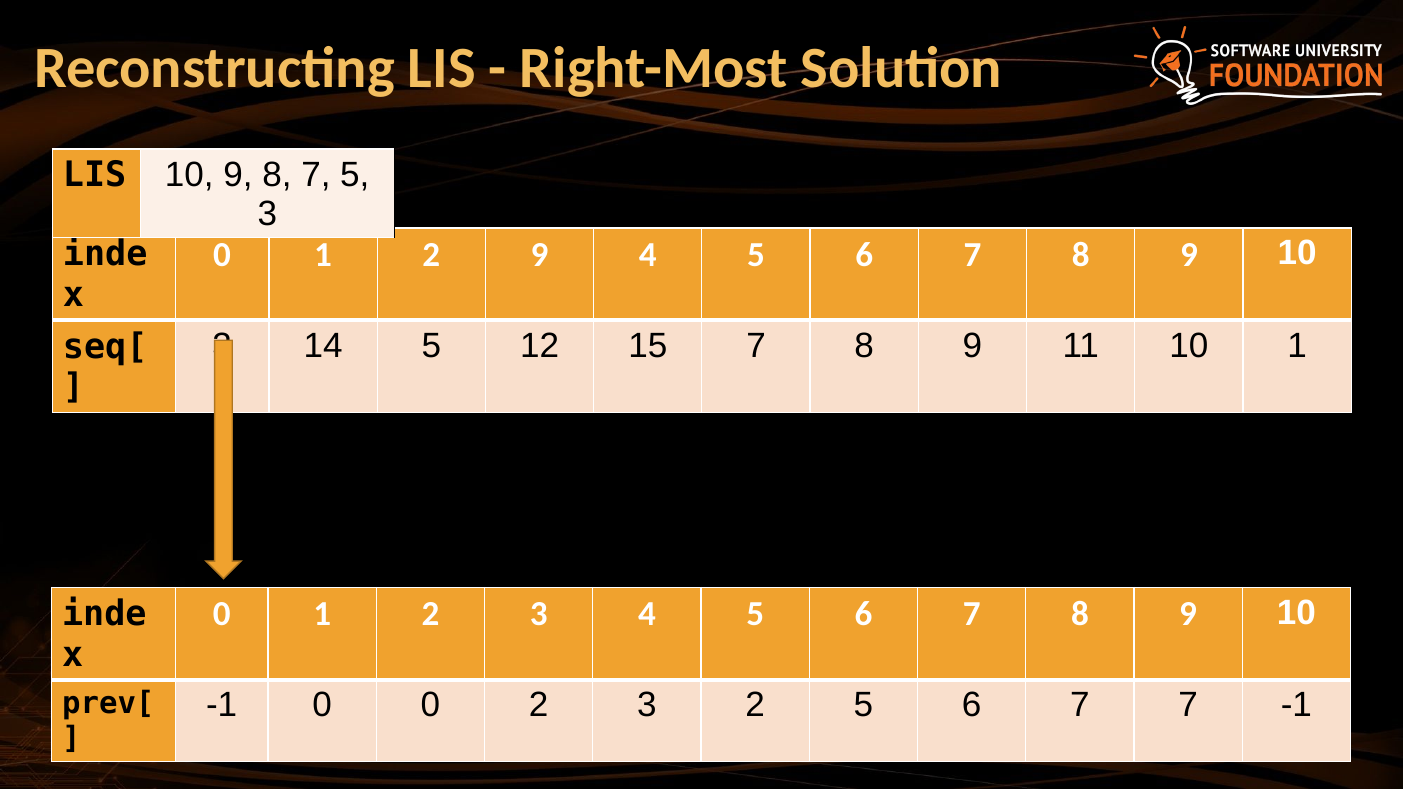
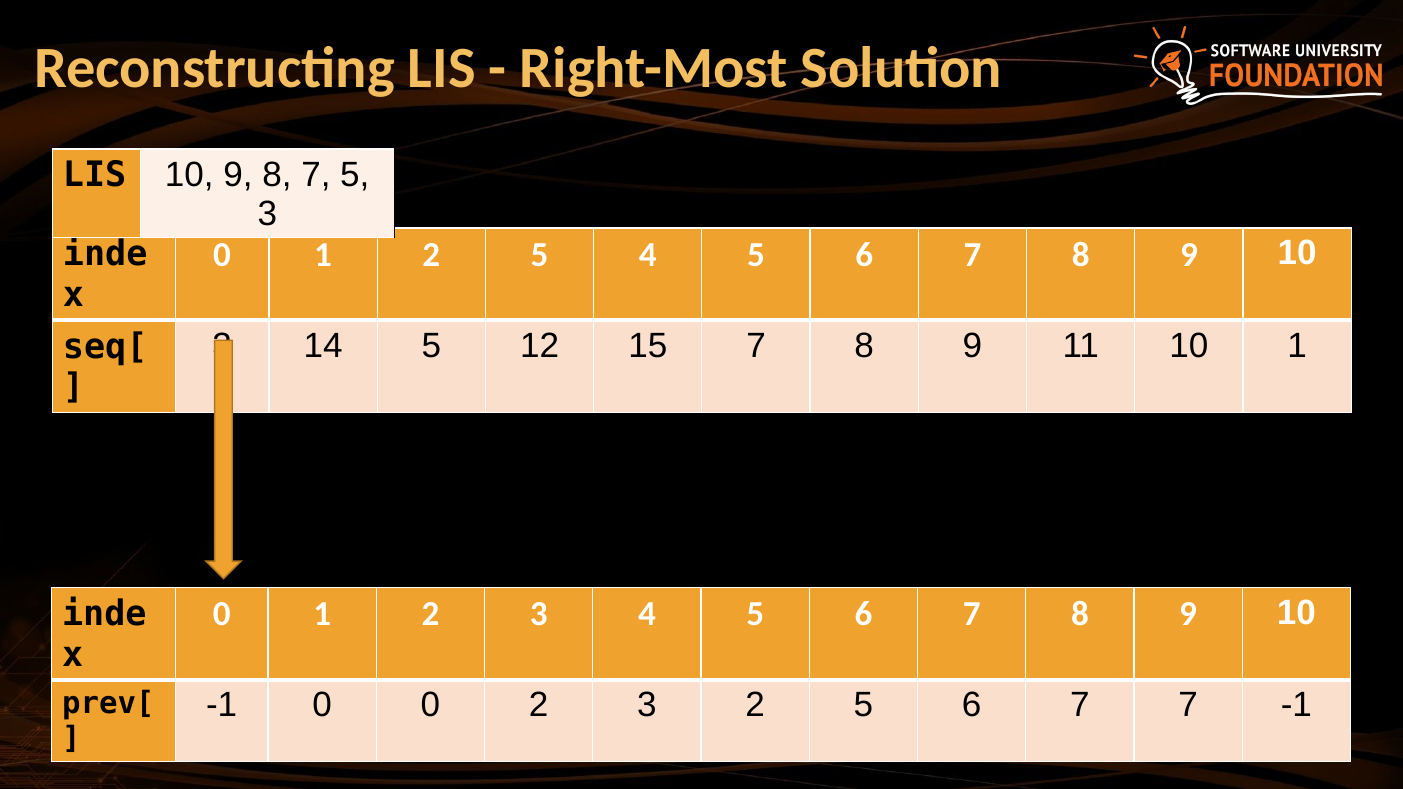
1 2 9: 9 -> 5
